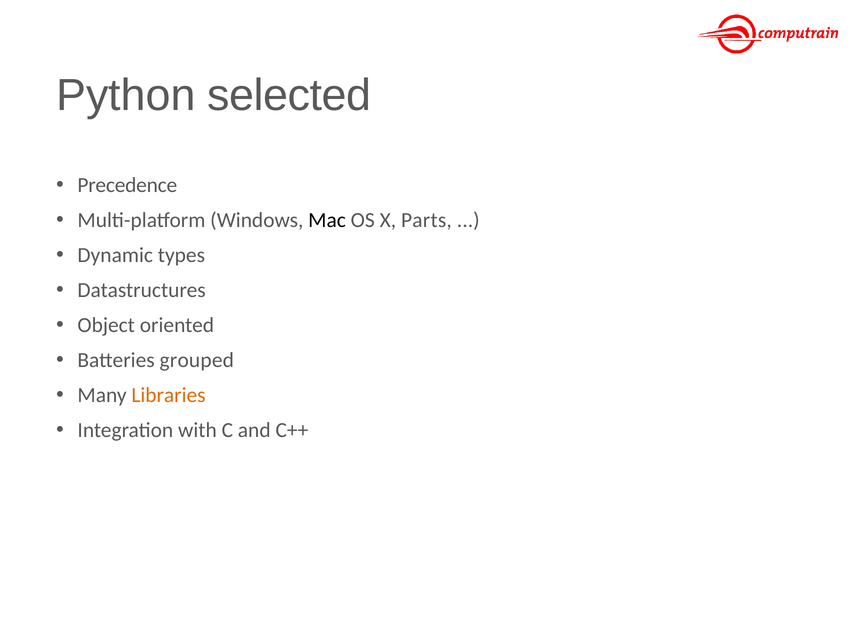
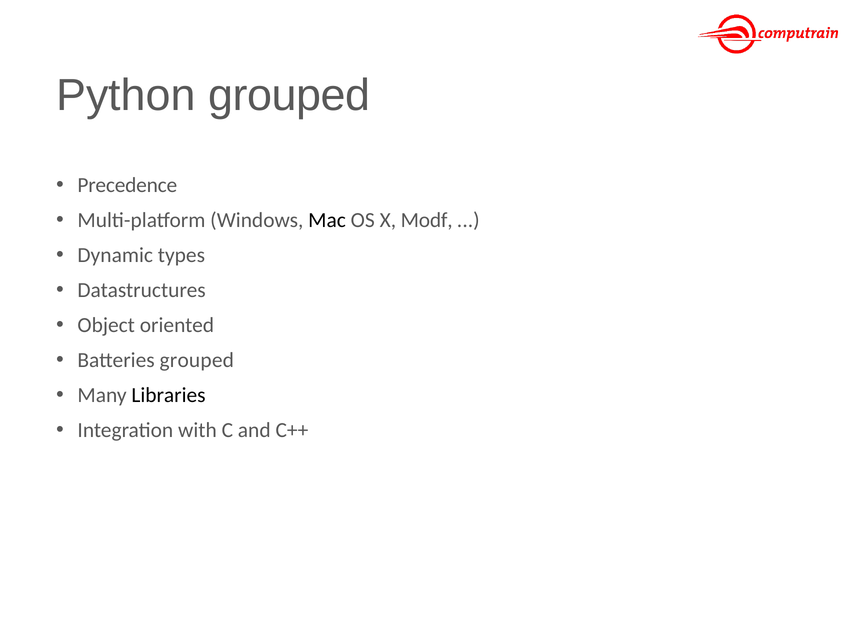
Python selected: selected -> grouped
Parts: Parts -> Modf
Libraries colour: orange -> black
